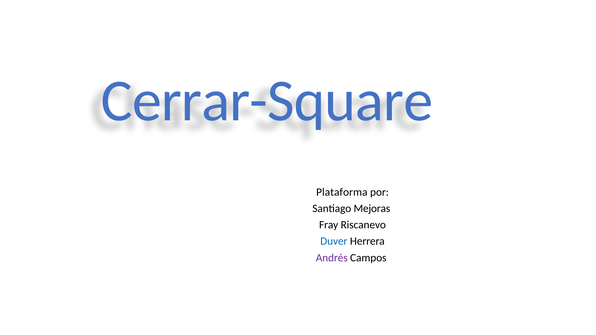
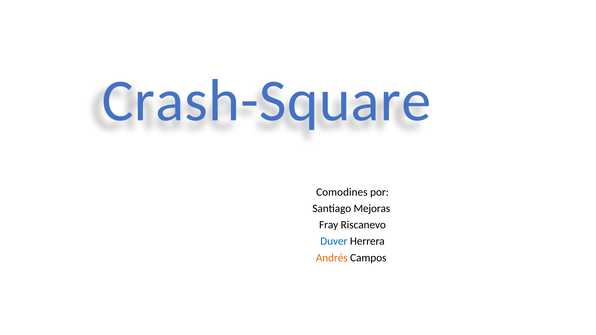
Cerrar-Square: Cerrar-Square -> Crash-Square
Plataforma: Plataforma -> Comodines
Andrés colour: purple -> orange
